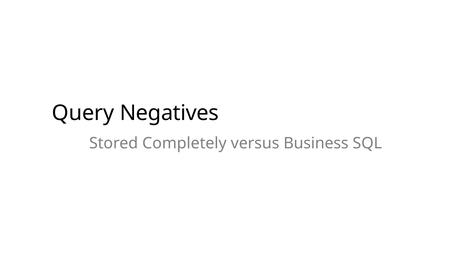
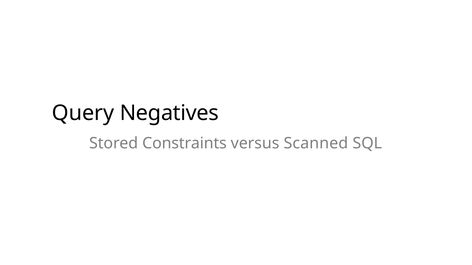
Completely: Completely -> Constraints
Business: Business -> Scanned
